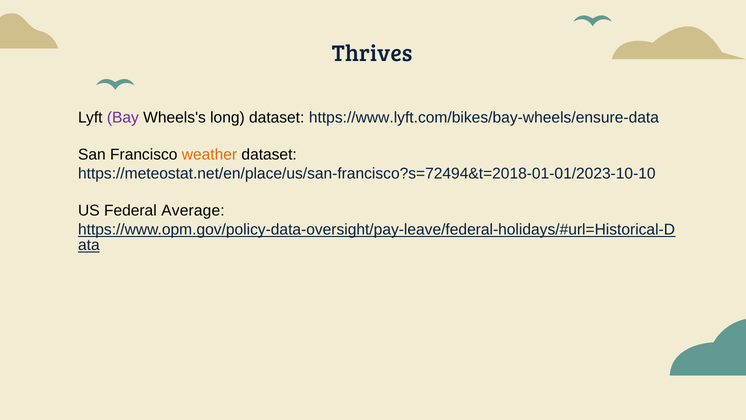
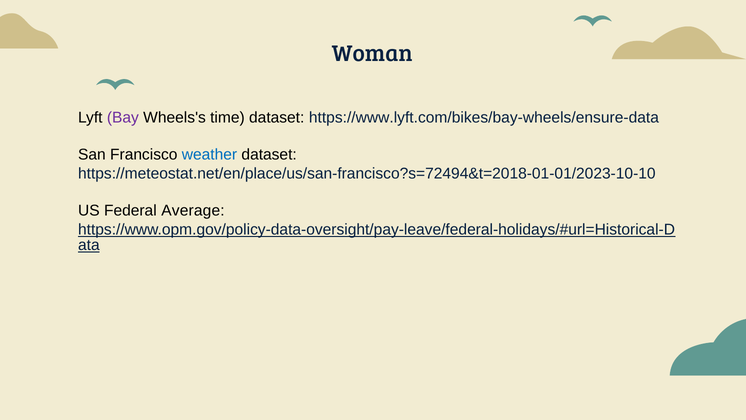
Thrives: Thrives -> Woman
long: long -> time
weather colour: orange -> blue
